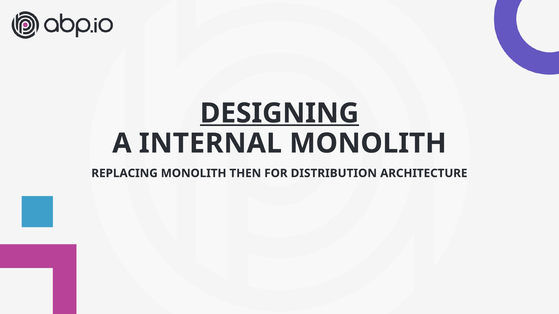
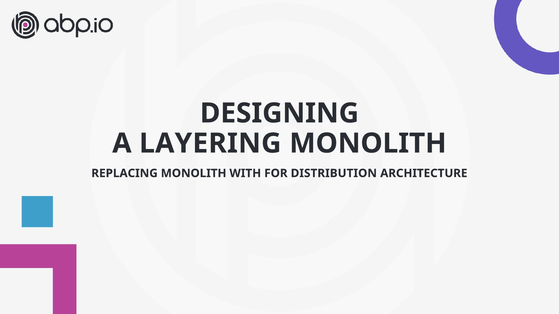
DESIGNING underline: present -> none
INTERNAL: INTERNAL -> LAYERING
THEN: THEN -> WITH
